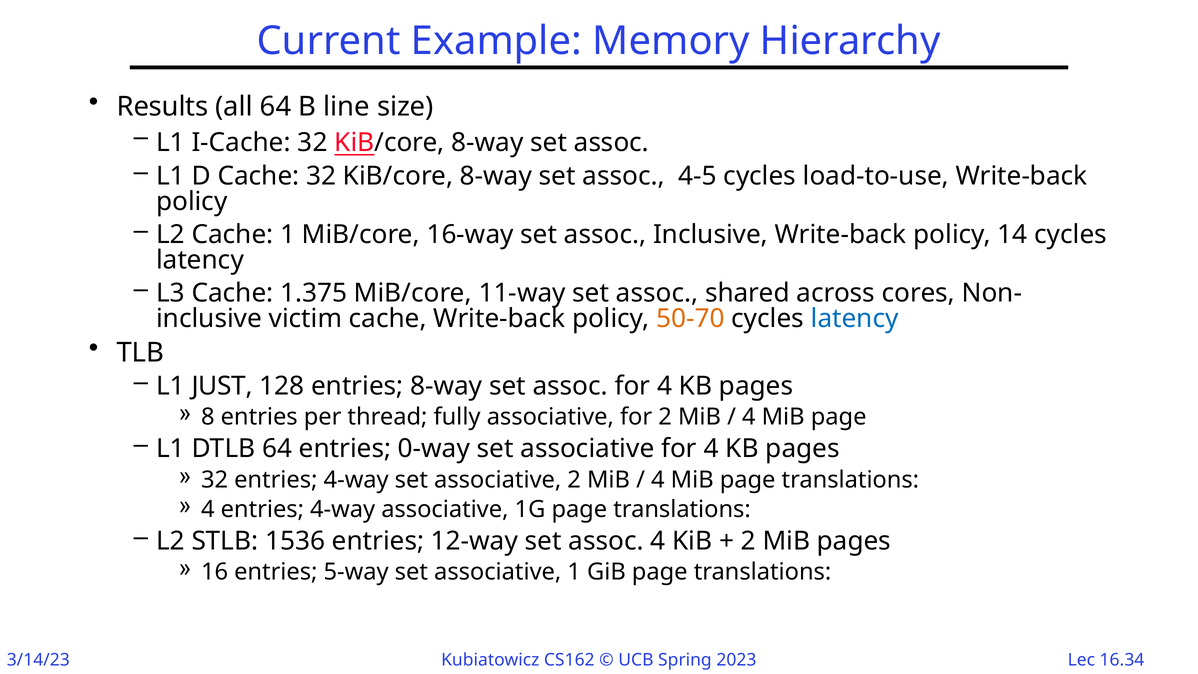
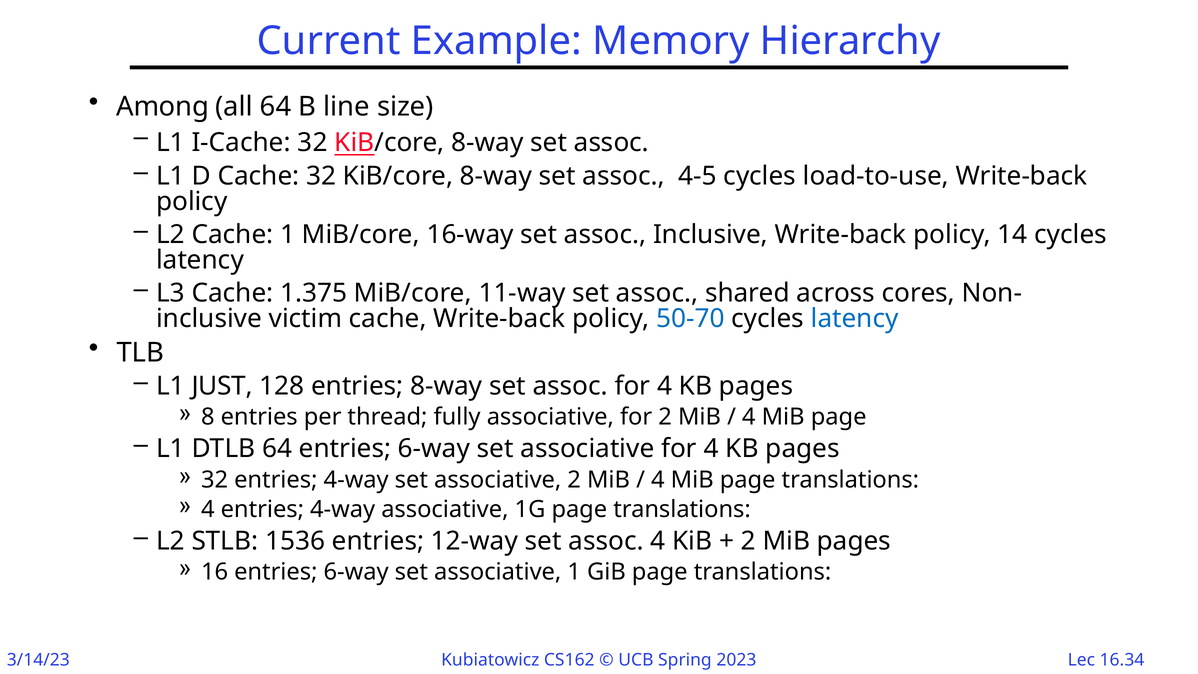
Results: Results -> Among
50-70 colour: orange -> blue
64 entries 0-way: 0-way -> 6-way
16 entries 5-way: 5-way -> 6-way
